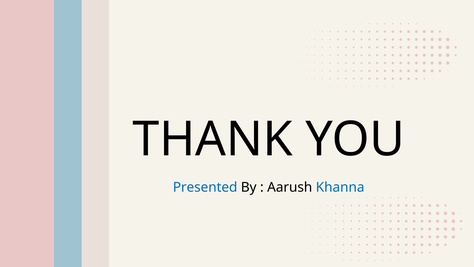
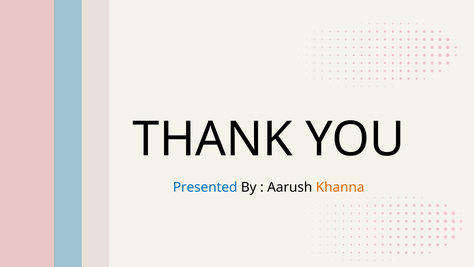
Khanna colour: blue -> orange
